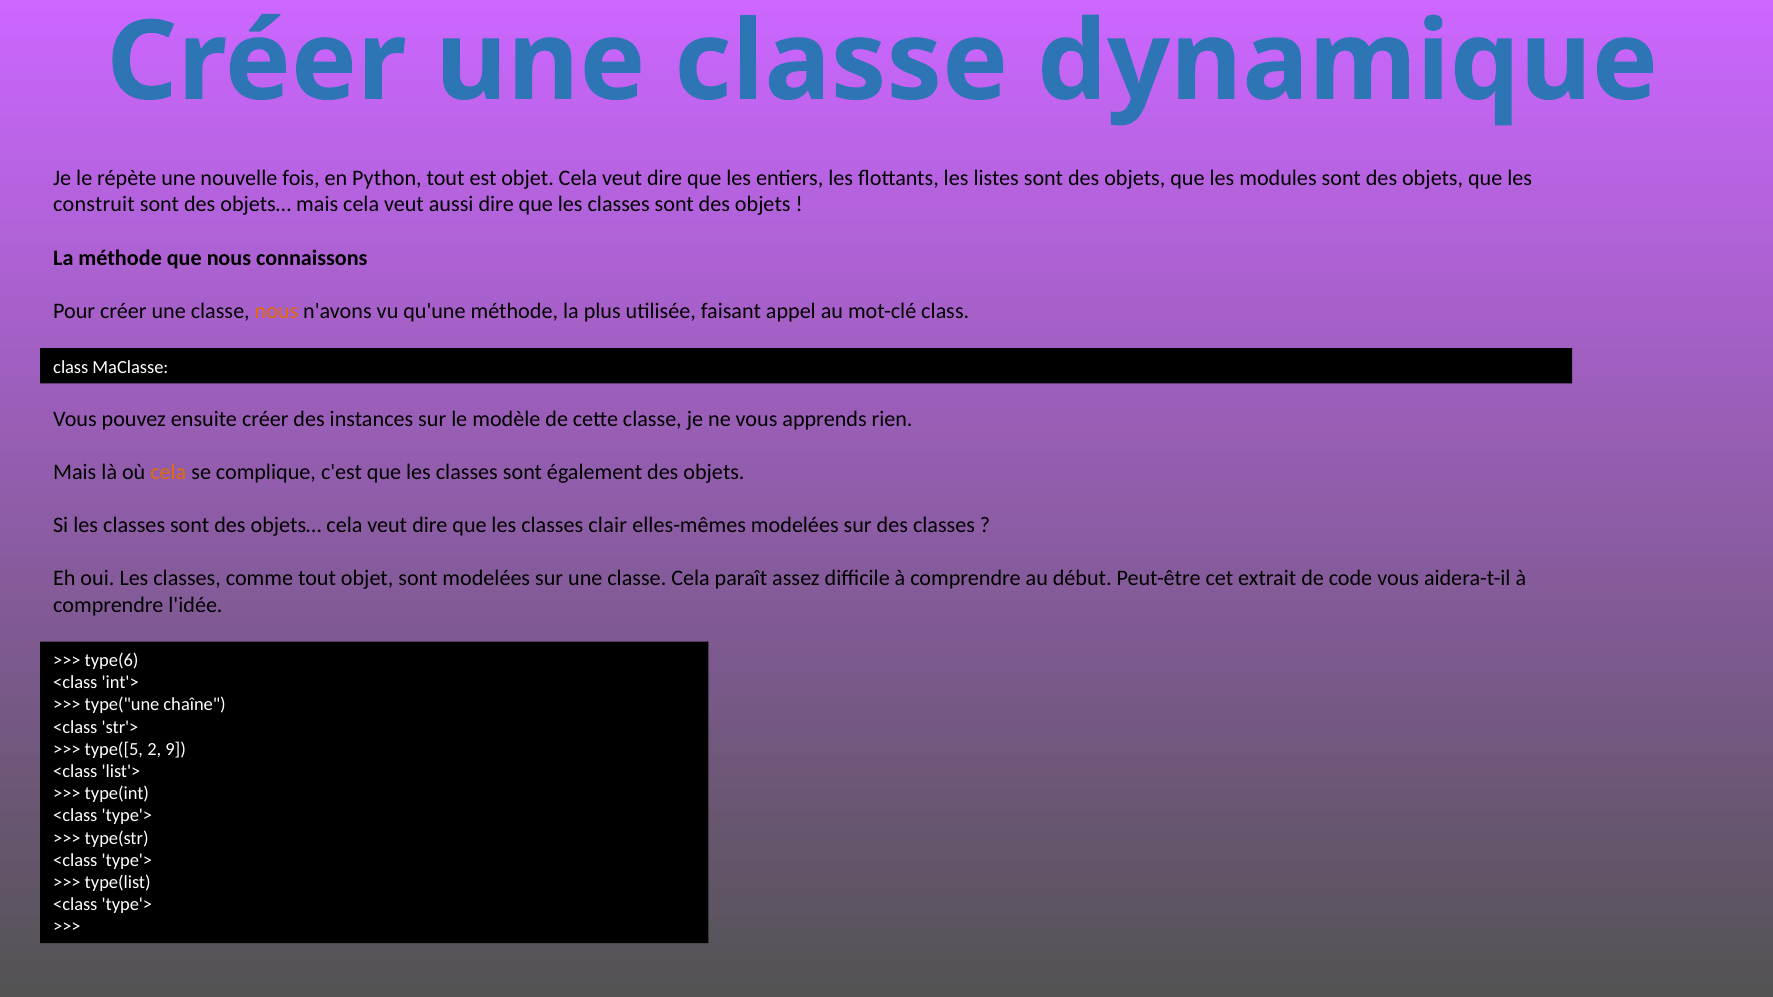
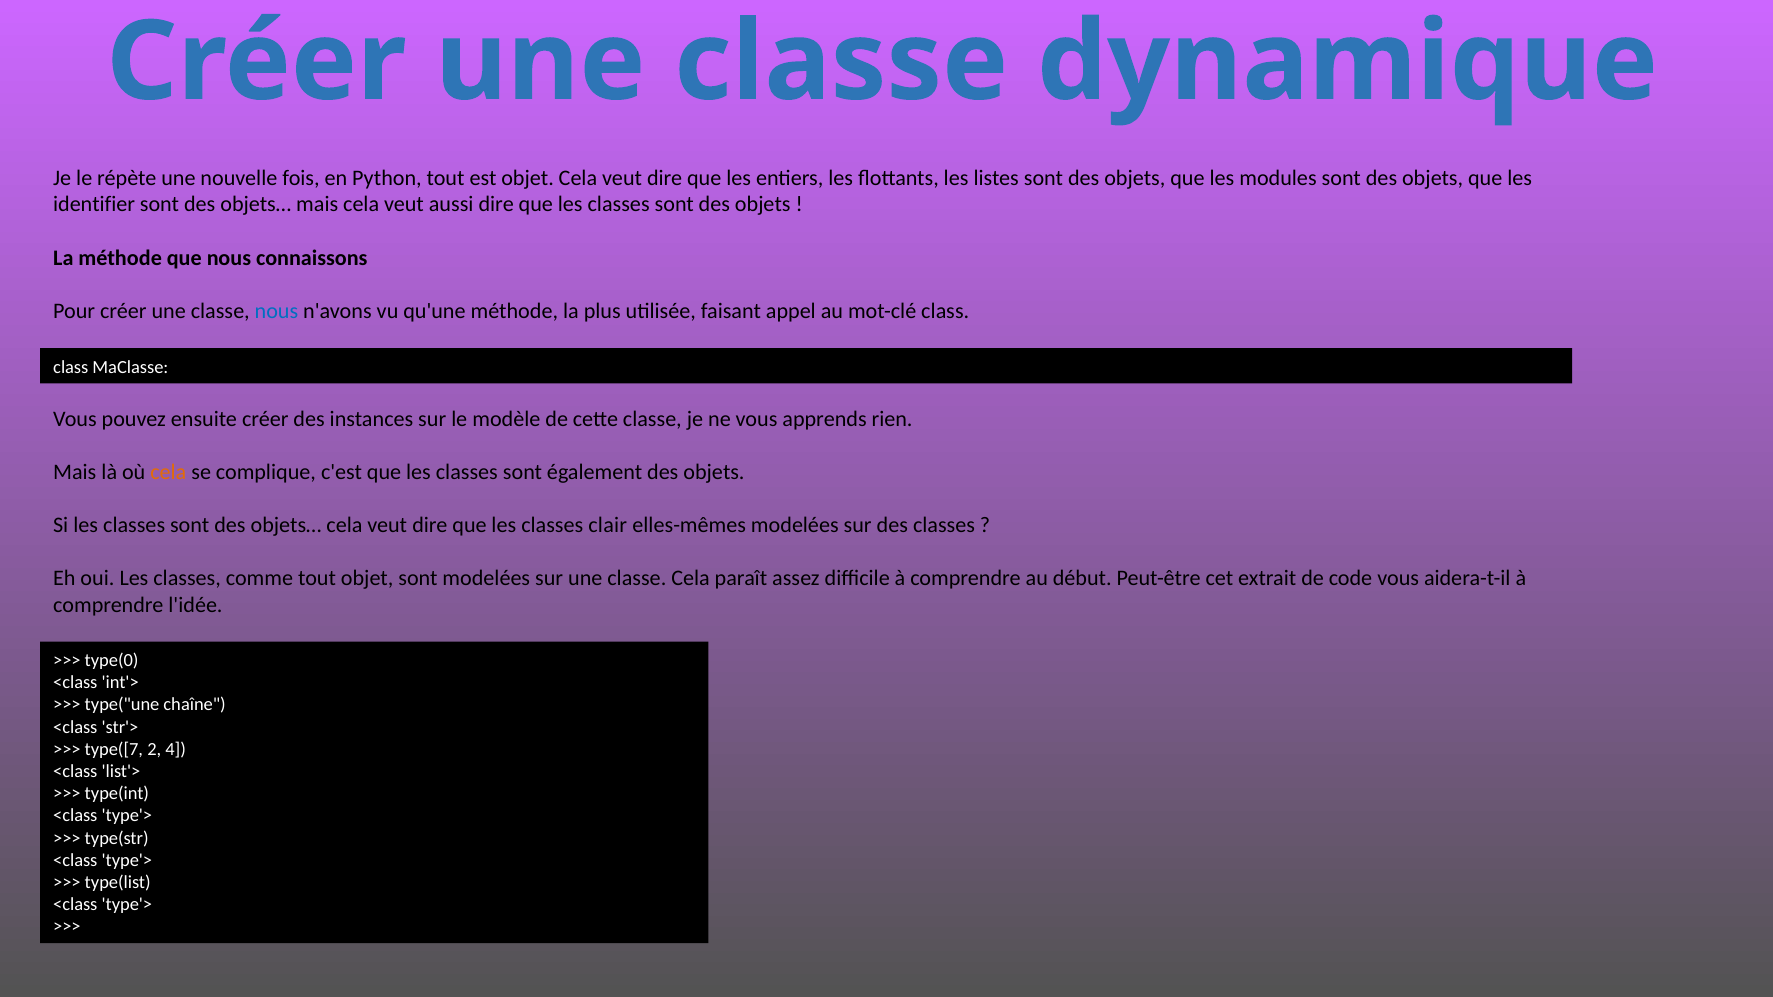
construit: construit -> identifier
nous at (276, 311) colour: orange -> blue
type(6: type(6 -> type(0
type([5: type([5 -> type([7
9: 9 -> 4
